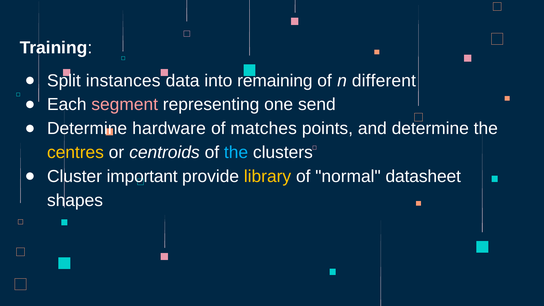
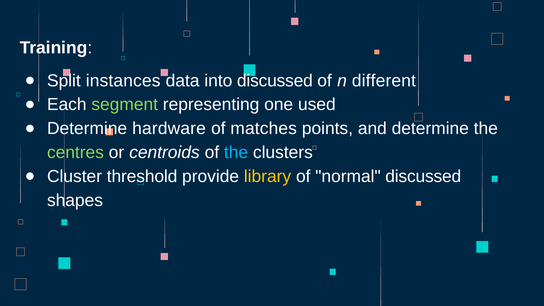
into remaining: remaining -> discussed
segment colour: pink -> light green
send: send -> used
centres colour: yellow -> light green
important: important -> threshold
normal datasheet: datasheet -> discussed
